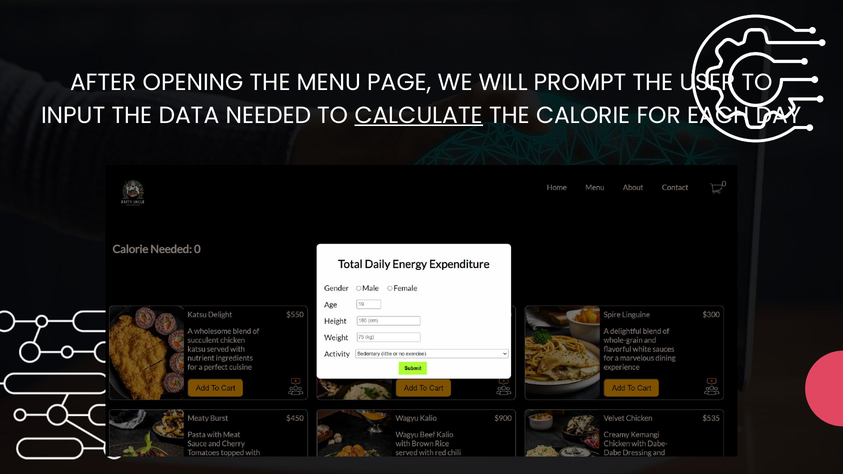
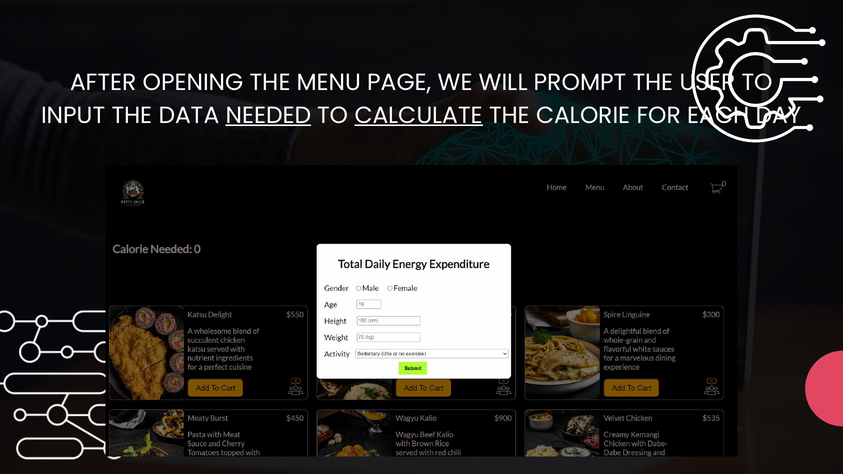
NEEDED underline: none -> present
